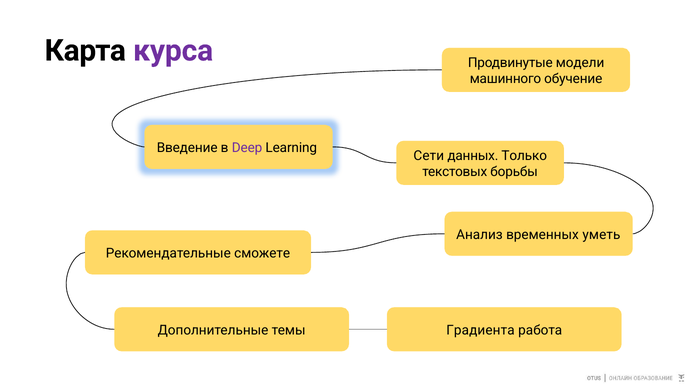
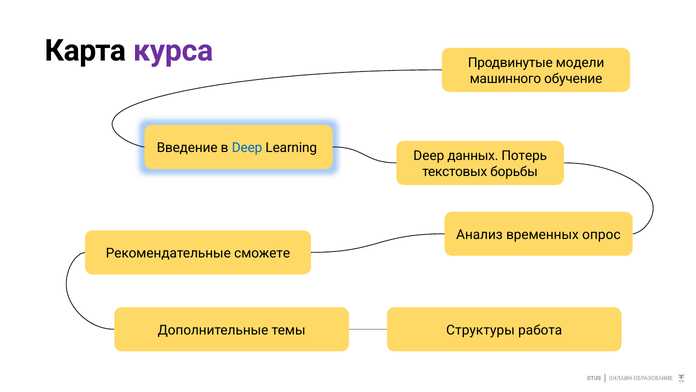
Deep at (247, 148) colour: purple -> blue
Сети at (429, 156): Сети -> Deep
Только: Только -> Потерь
уметь: уметь -> опрос
Градиента: Градиента -> Структуры
